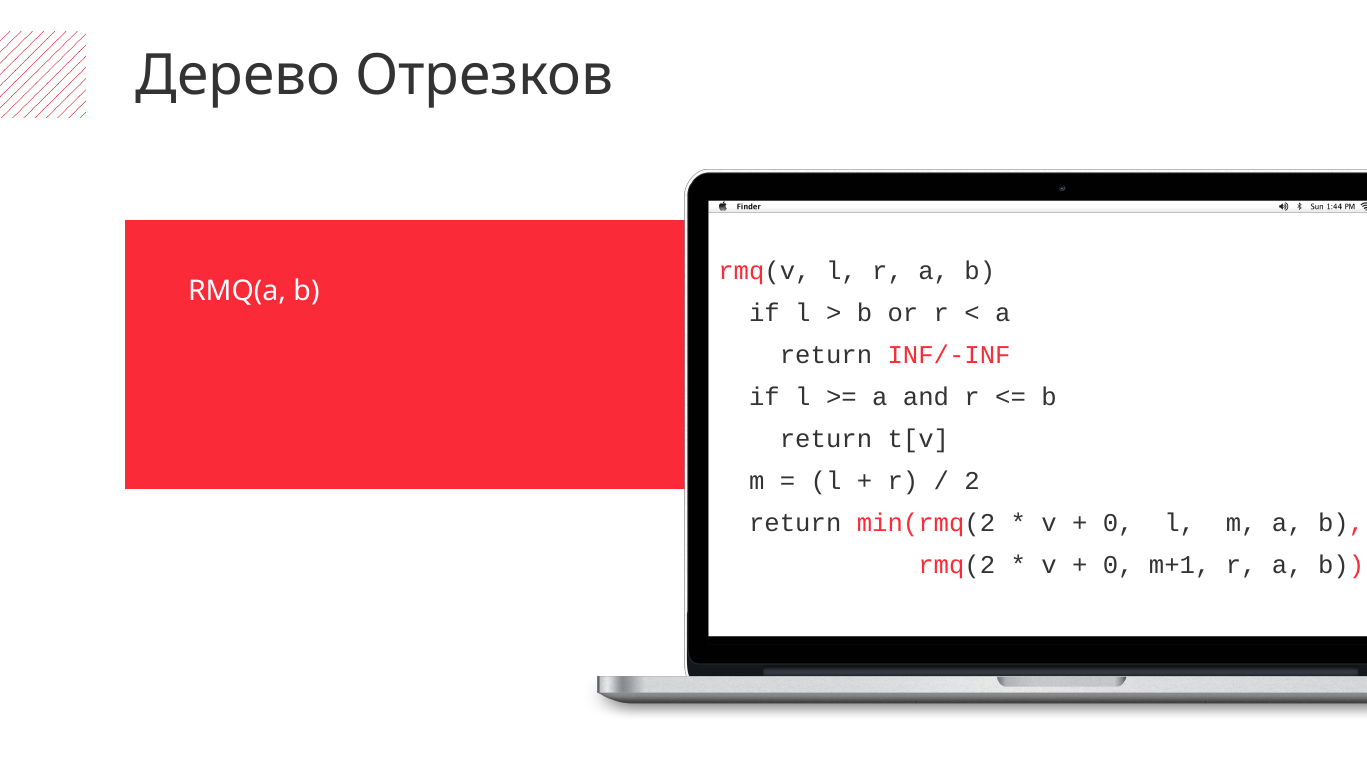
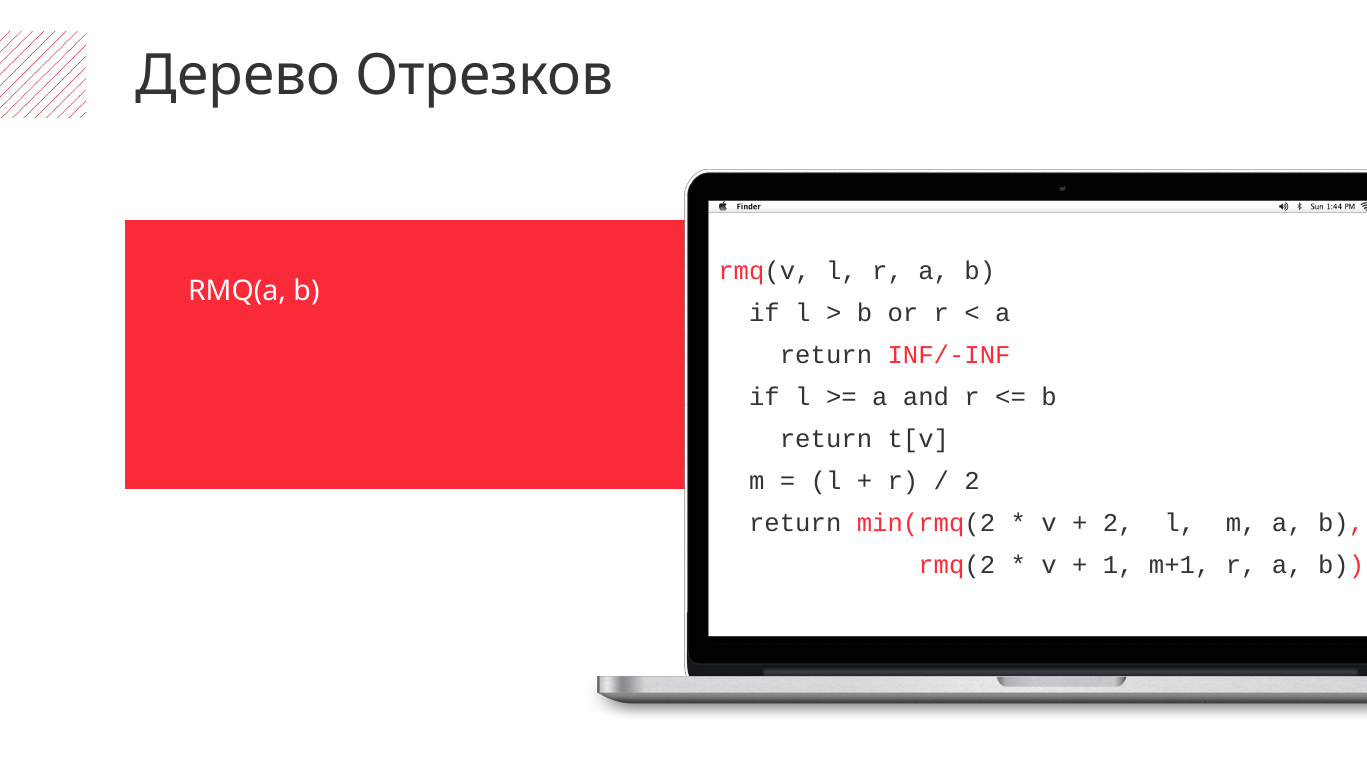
0 at (1118, 523): 0 -> 2
0 at (1118, 565): 0 -> 1
